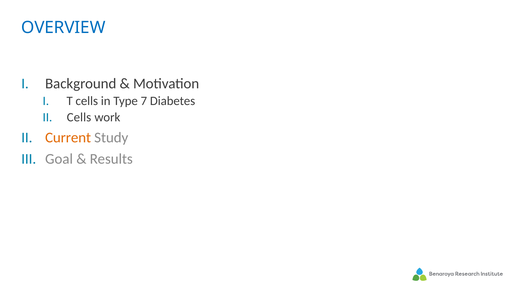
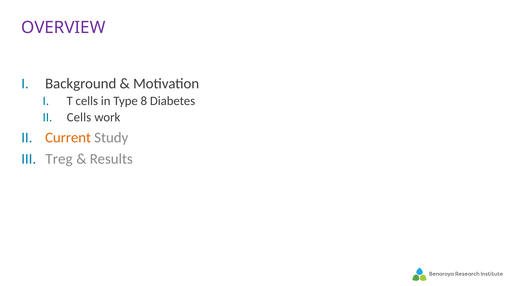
OVERVIEW colour: blue -> purple
7: 7 -> 8
Goal: Goal -> Treg
